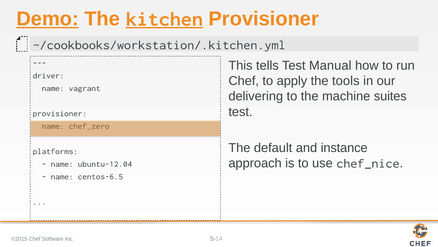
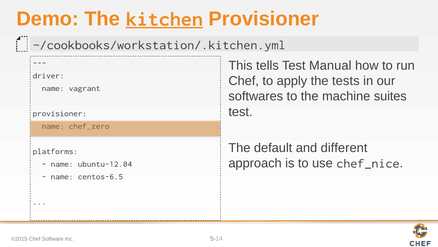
Demo underline: present -> none
tools: tools -> tests
delivering: delivering -> softwares
instance: instance -> different
